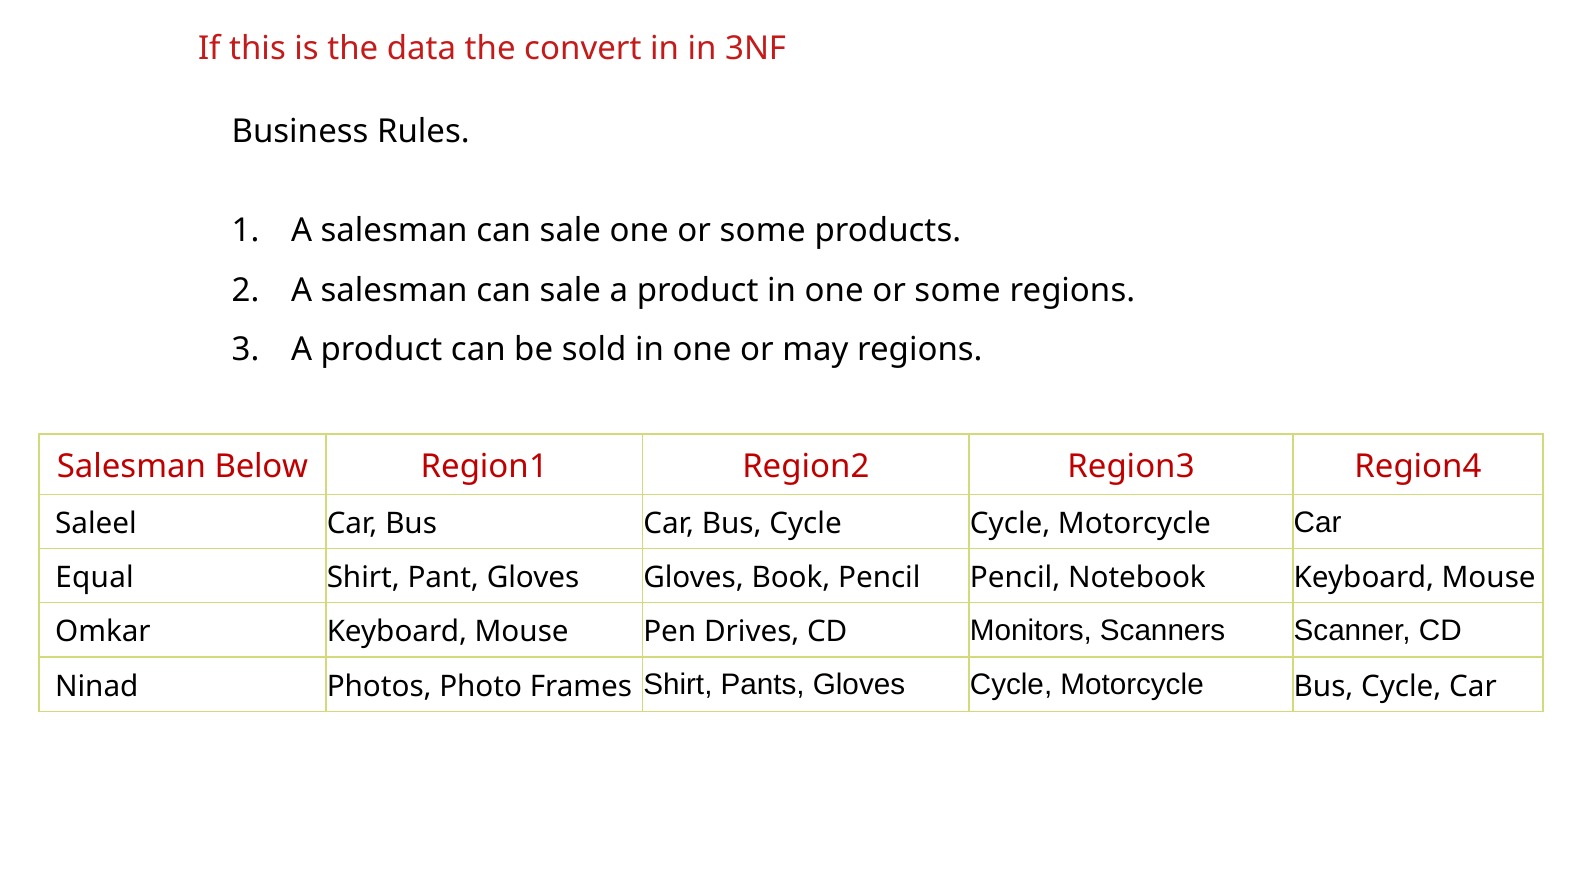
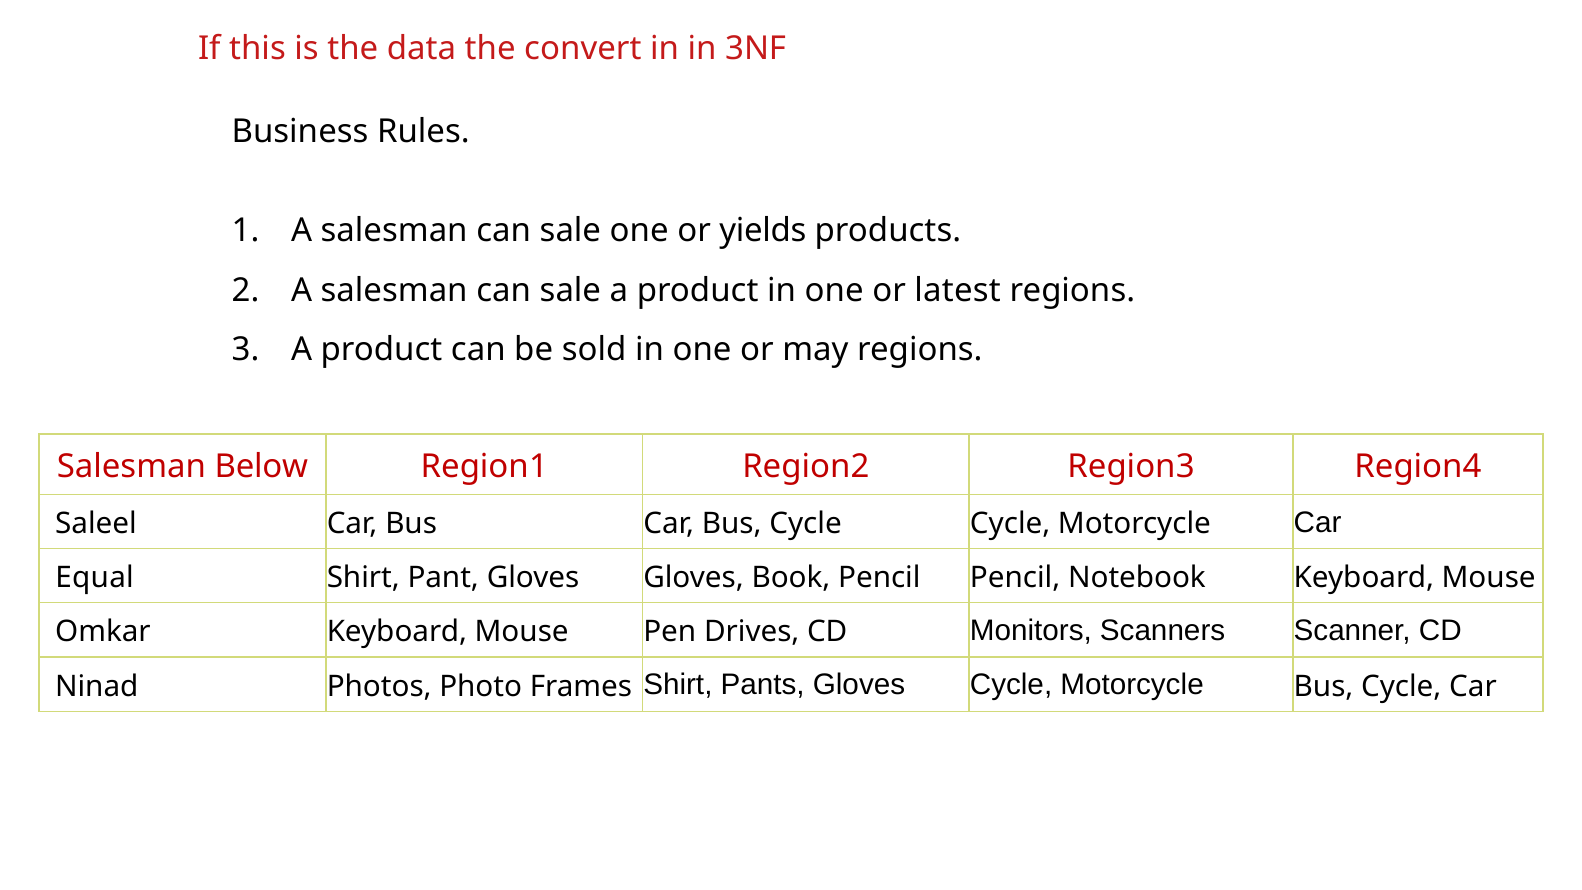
sale one or some: some -> yields
in one or some: some -> latest
